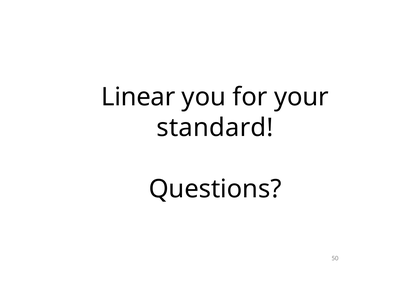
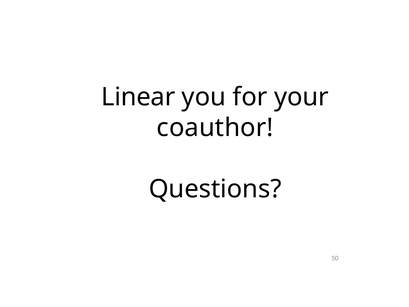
standard: standard -> coauthor
